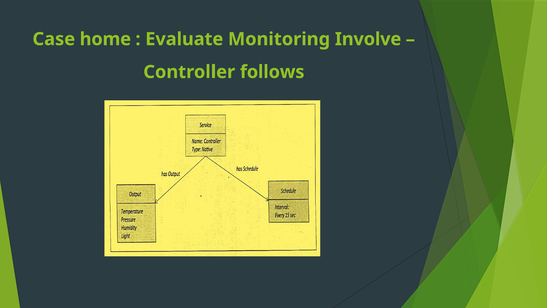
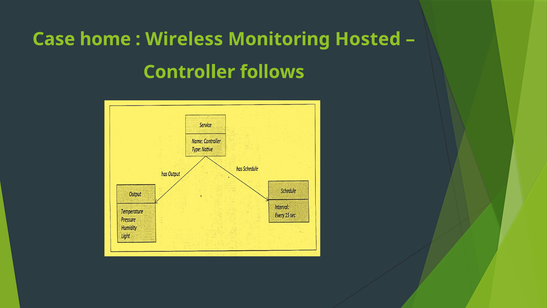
Evaluate: Evaluate -> Wireless
Involve: Involve -> Hosted
